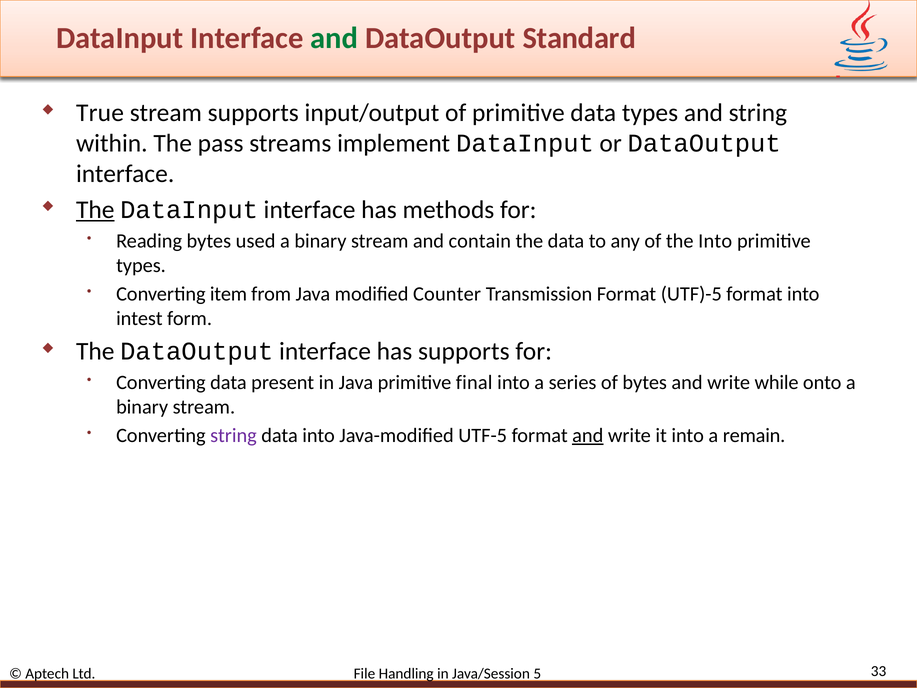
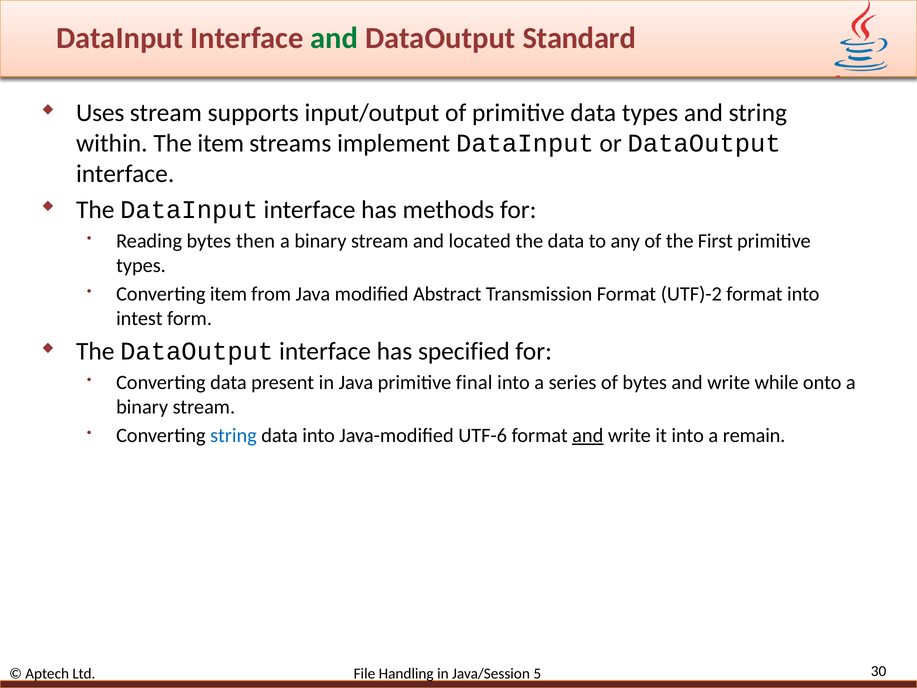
True: True -> Uses
The pass: pass -> item
The at (95, 210) underline: present -> none
used: used -> then
contain: contain -> located
the Into: Into -> First
Counter: Counter -> Abstract
UTF)-5: UTF)-5 -> UTF)-2
has supports: supports -> specified
string at (233, 435) colour: purple -> blue
UTF-5: UTF-5 -> UTF-6
33: 33 -> 30
